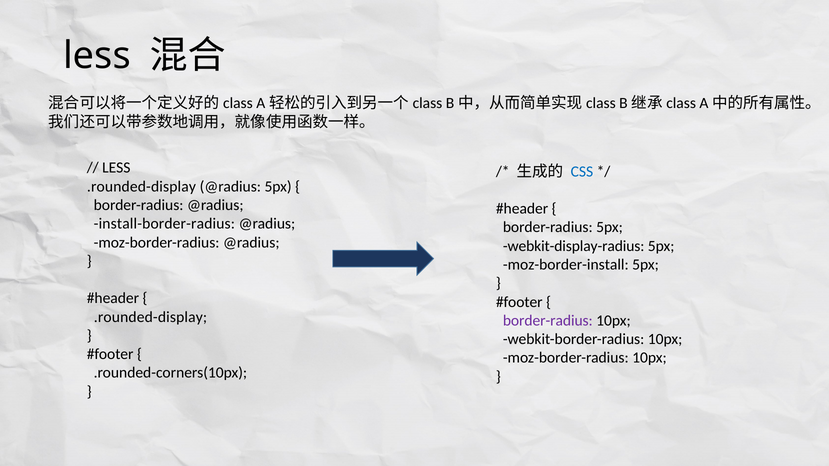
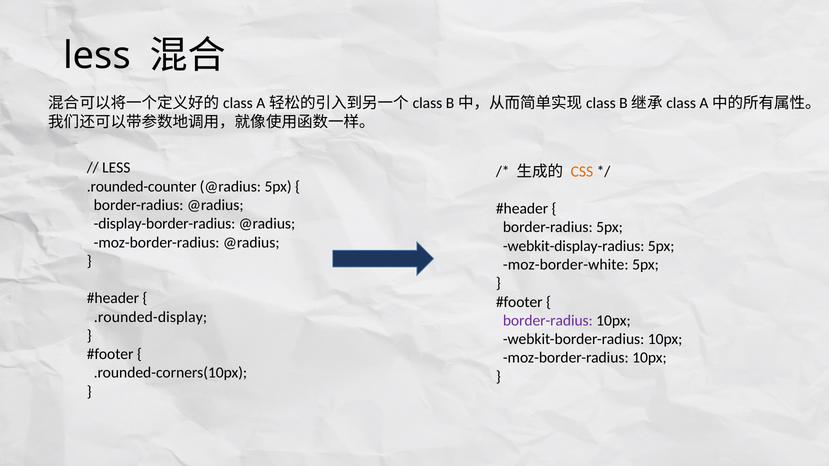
CSS colour: blue -> orange
.rounded-display at (141, 187): .rounded-display -> .rounded-counter
install-border-radius: install-border-radius -> display-border-radius
moz-border-install: moz-border-install -> moz-border-white
